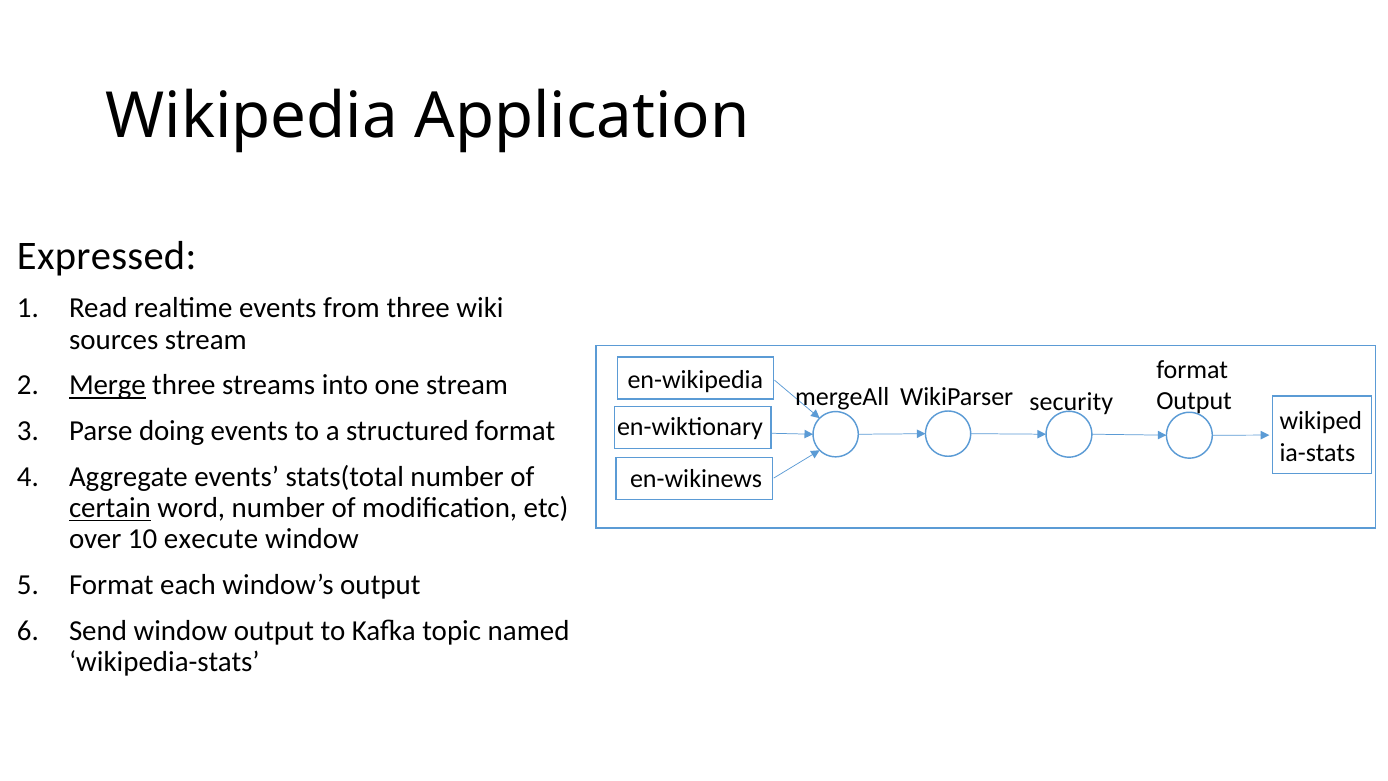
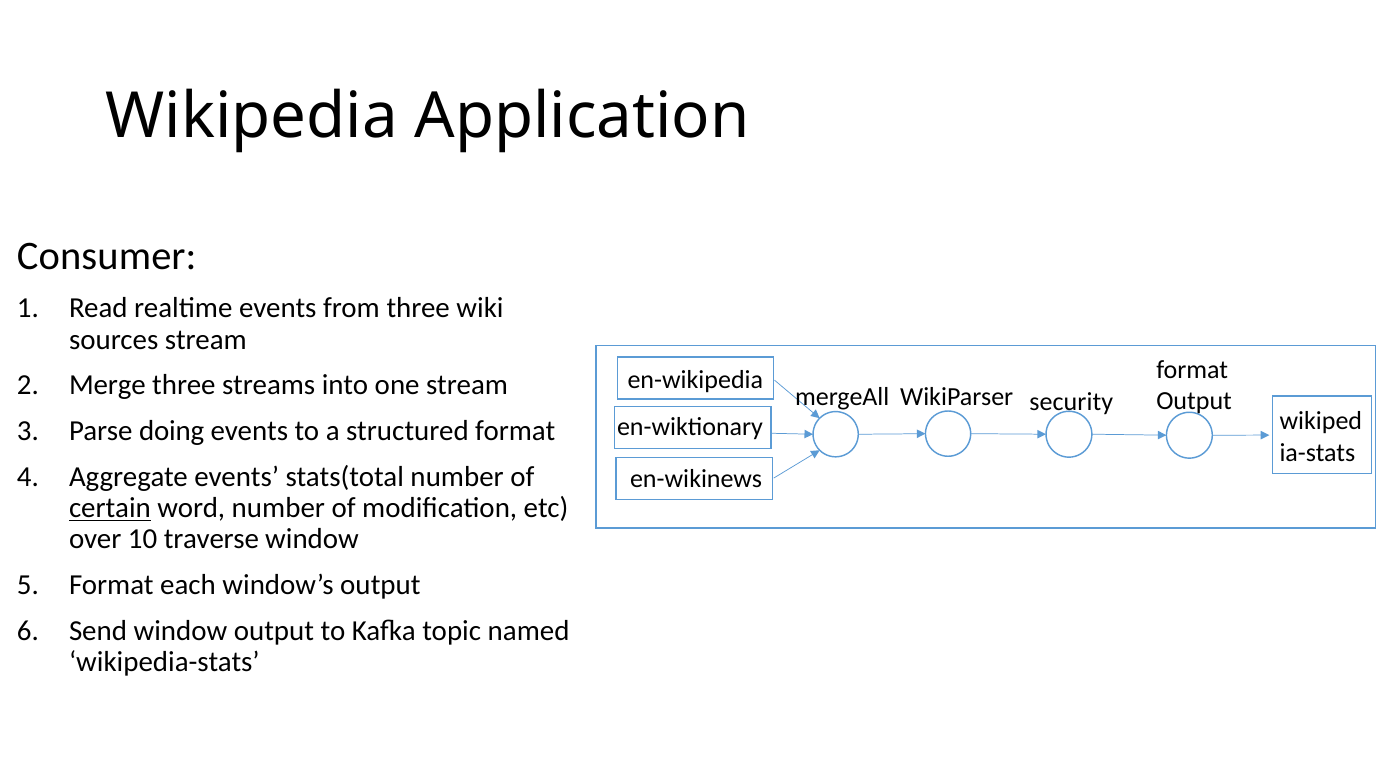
Expressed: Expressed -> Consumer
Merge underline: present -> none
execute: execute -> traverse
